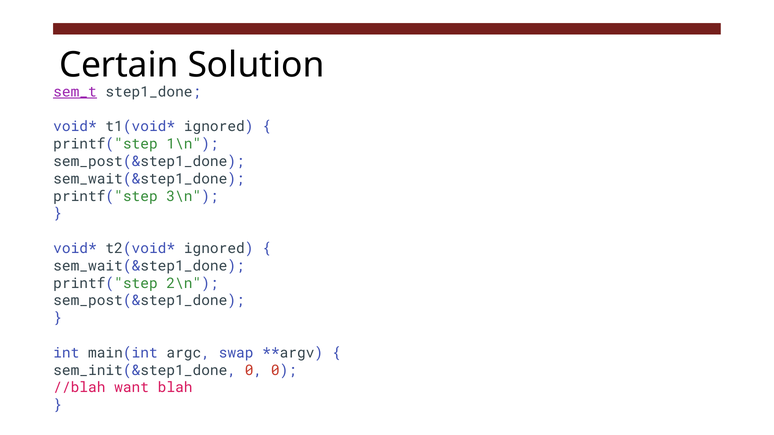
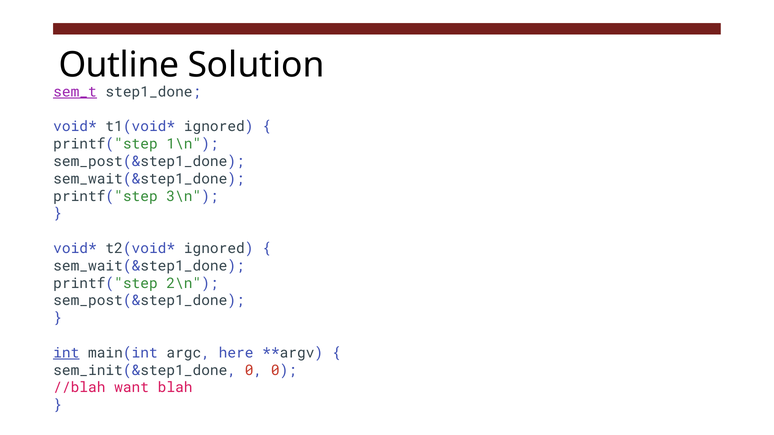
Certain: Certain -> Outline
int underline: none -> present
swap: swap -> here
